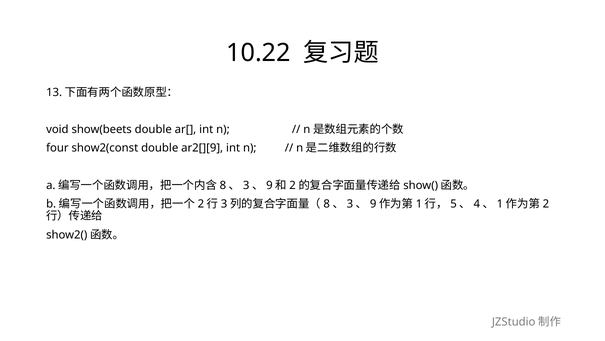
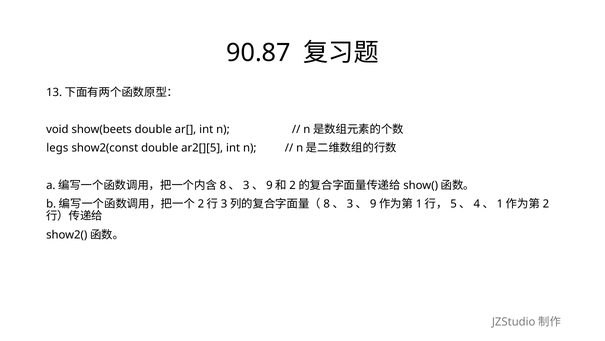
10.22: 10.22 -> 90.87
four: four -> legs
ar2[][9: ar2[][9 -> ar2[][5
